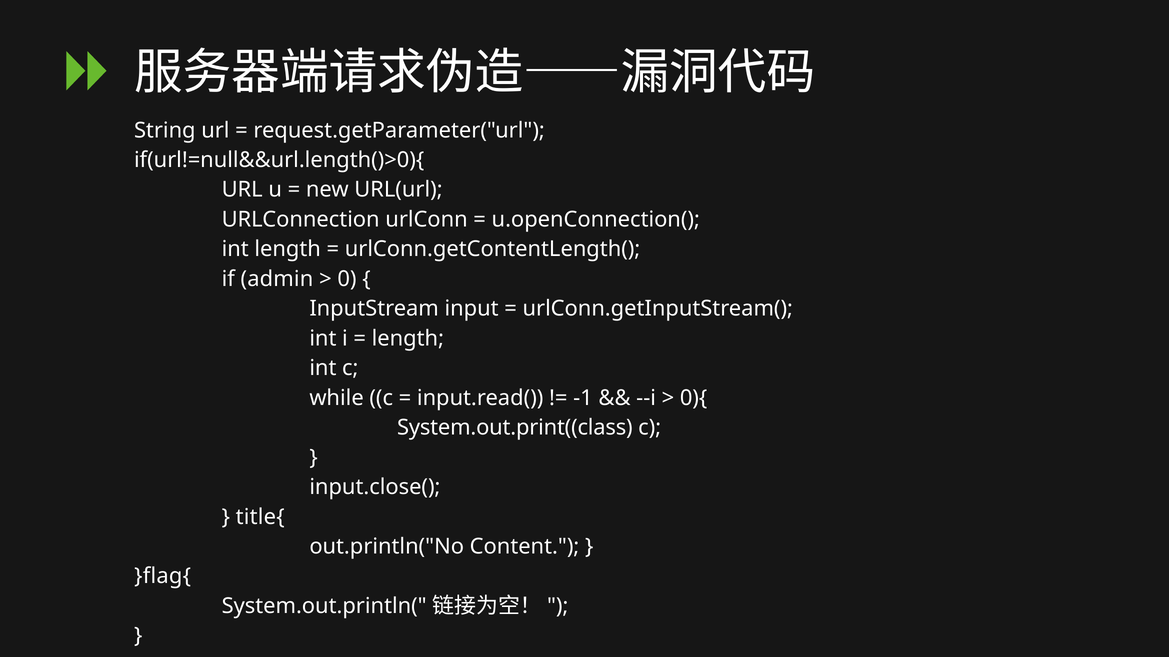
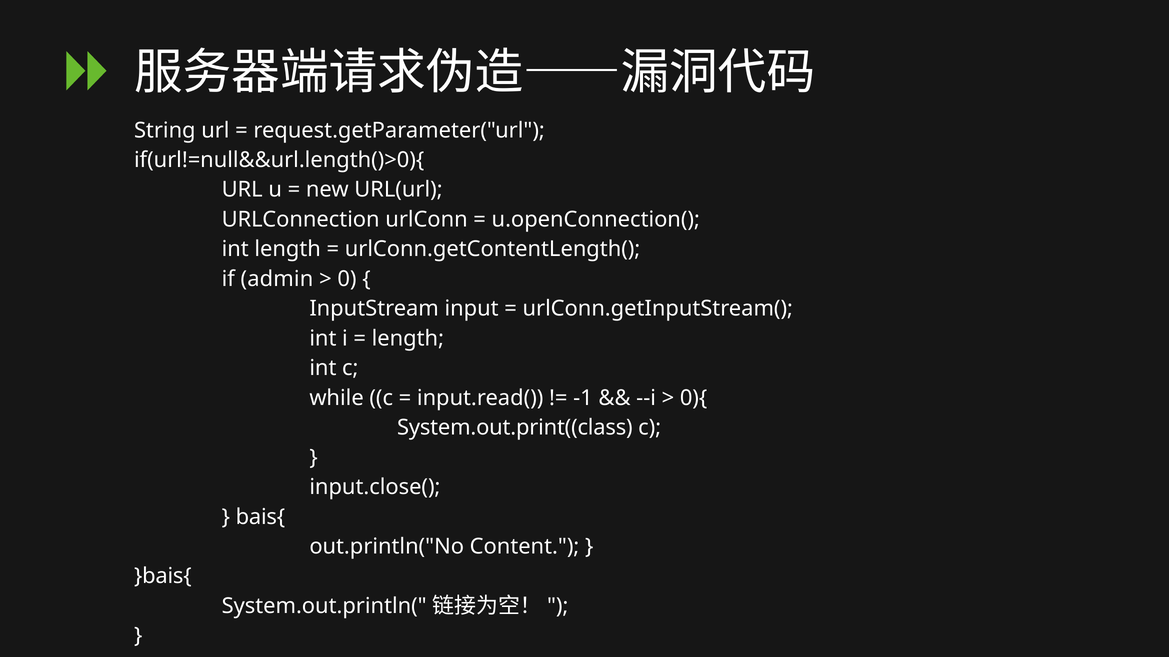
title{: title{ -> bais{
}flag{: }flag{ -> }bais{
